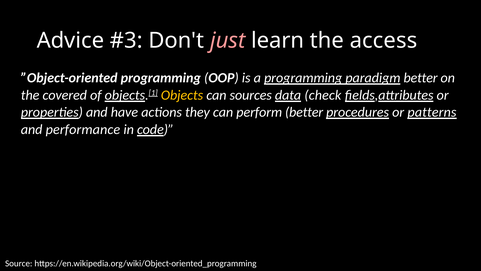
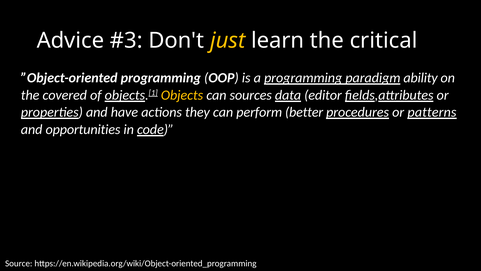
just colour: pink -> yellow
access: access -> critical
paradigm better: better -> ability
check: check -> editor
performance: performance -> opportunities
